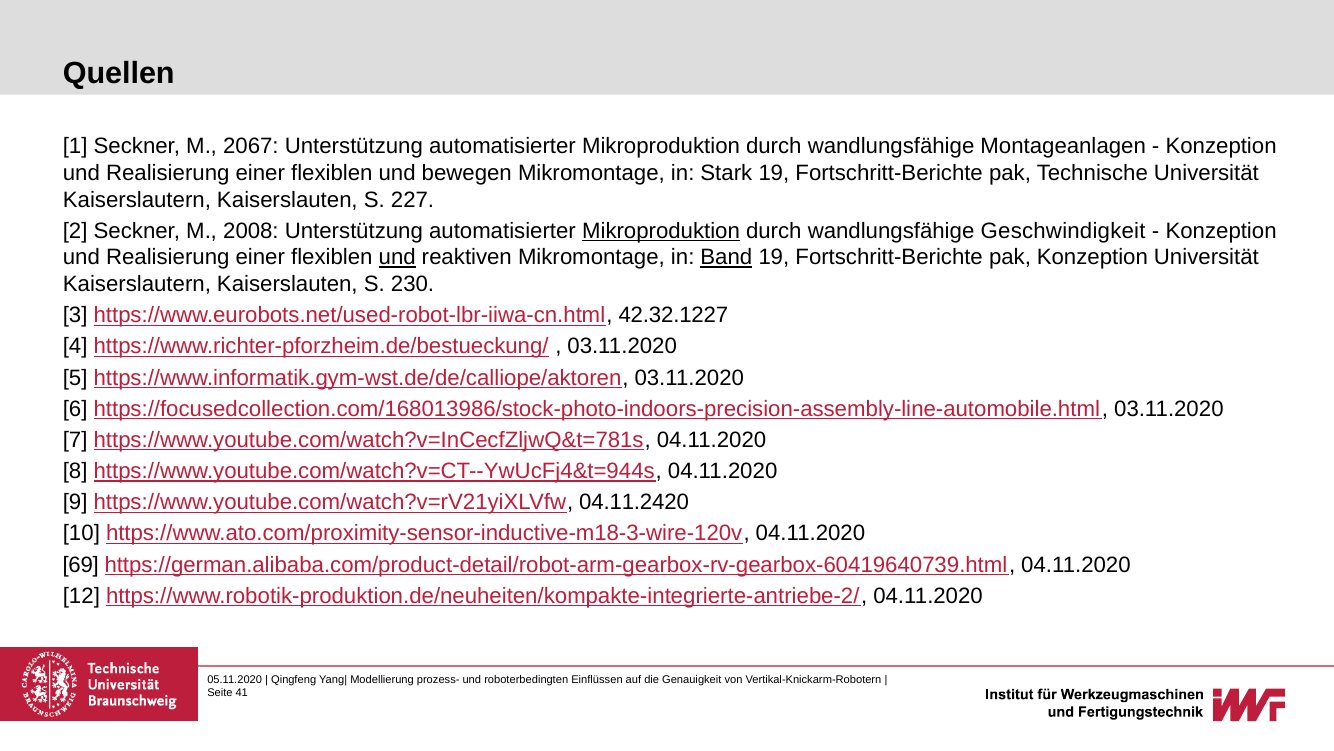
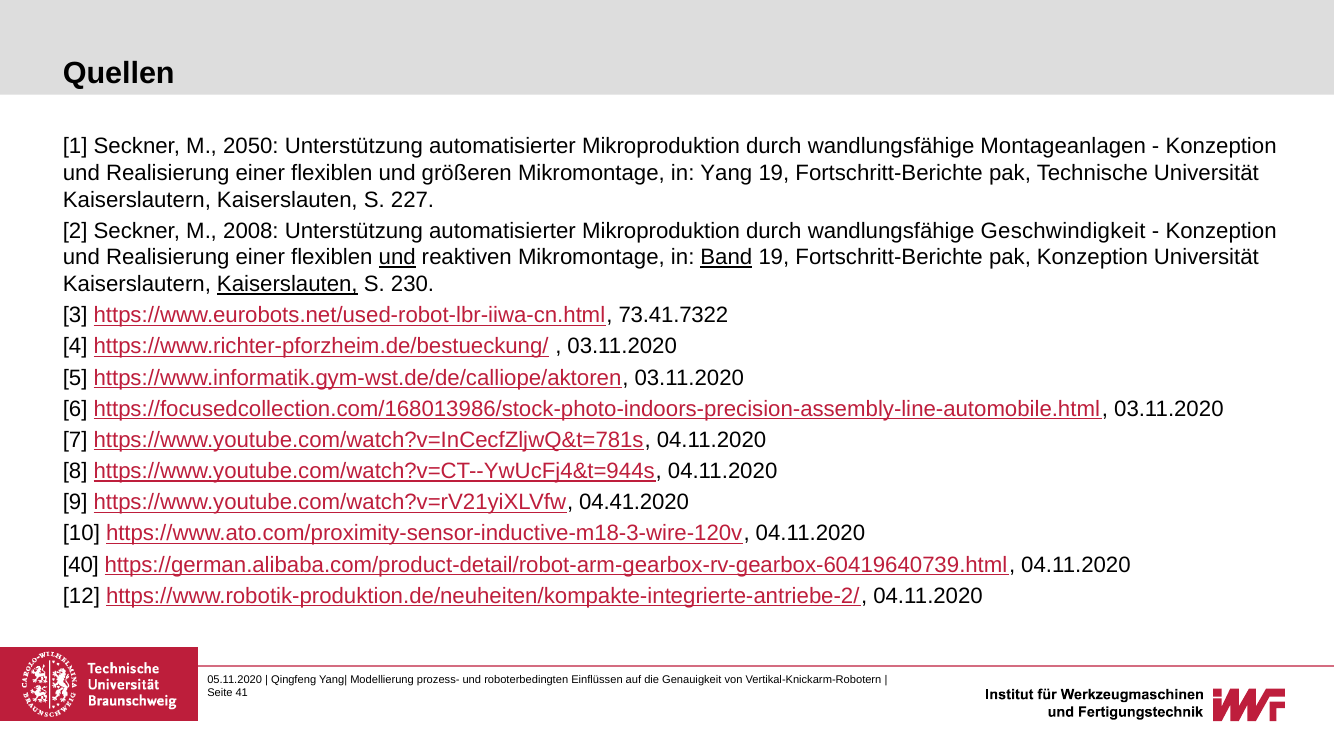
2067: 2067 -> 2050
bewegen: bewegen -> größeren
Stark: Stark -> Yang
Mikroproduktion at (661, 231) underline: present -> none
Kaiserslauten at (287, 284) underline: none -> present
42.32.1227: 42.32.1227 -> 73.41.7322
04.11.2420: 04.11.2420 -> 04.41.2020
69: 69 -> 40
